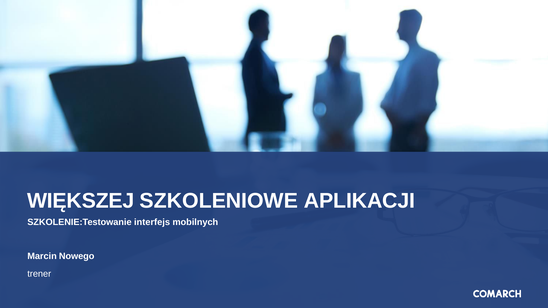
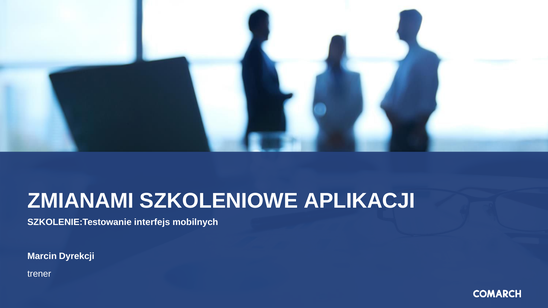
WIĘKSZEJ: WIĘKSZEJ -> ZMIANAMI
Nowego: Nowego -> Dyrekcji
